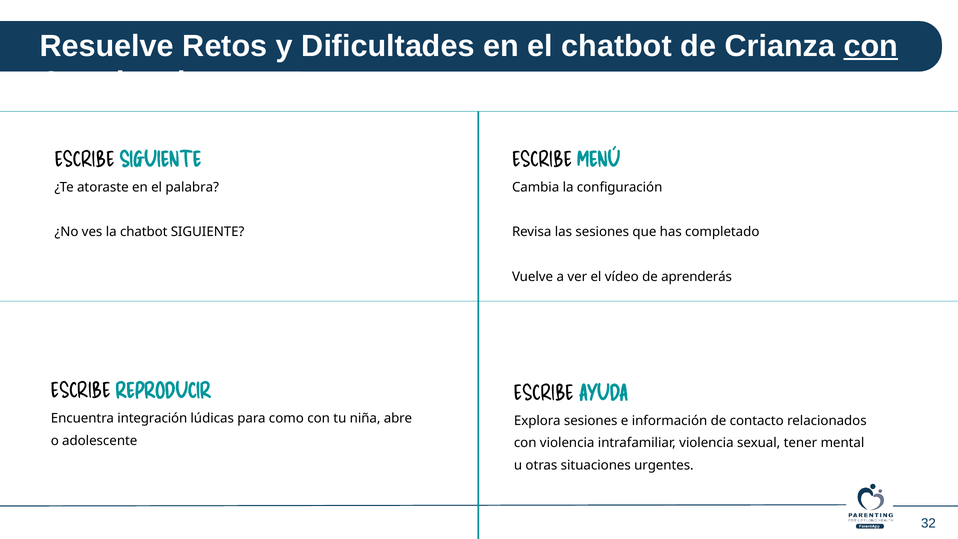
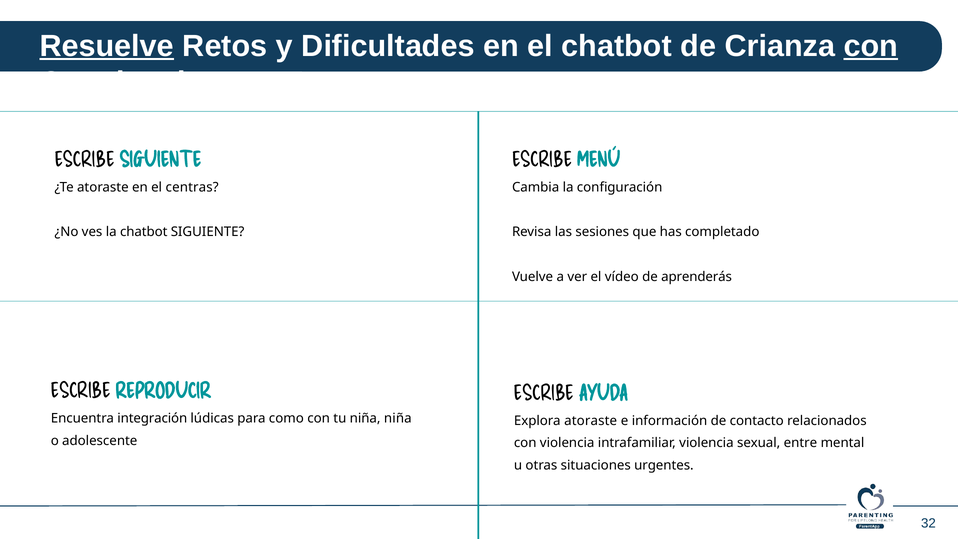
Resuelve underline: none -> present
palabra: palabra -> centras
niña abre: abre -> niña
Explora sesiones: sesiones -> atoraste
tener: tener -> entre
